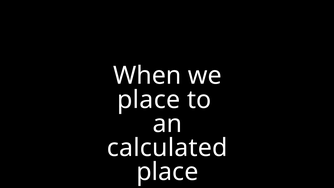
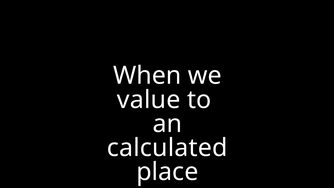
place at (149, 100): place -> value
